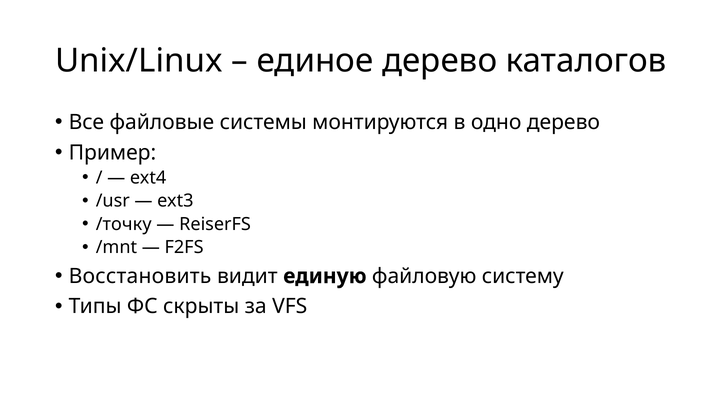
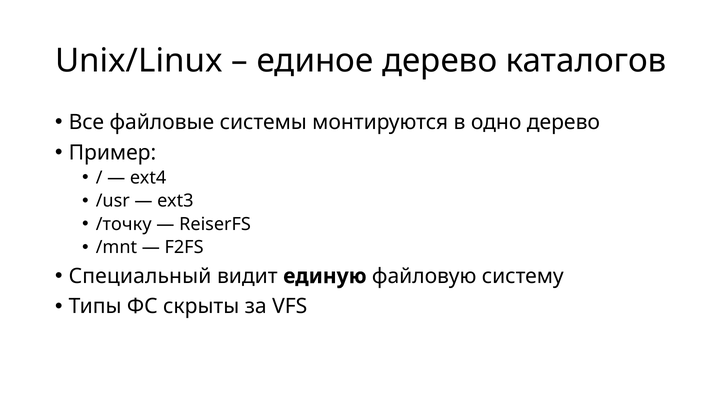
Восстановить: Восстановить -> Специальный
